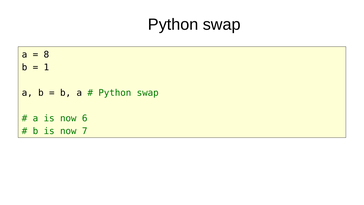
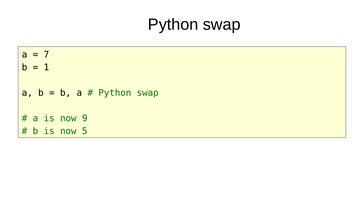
8: 8 -> 7
6: 6 -> 9
7: 7 -> 5
